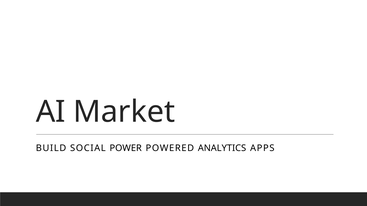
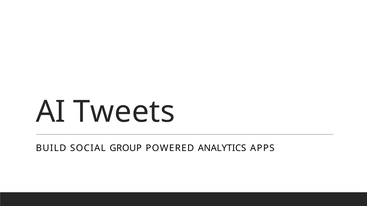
Market: Market -> Tweets
POWER: POWER -> GROUP
